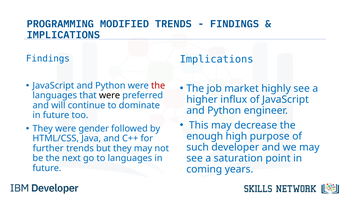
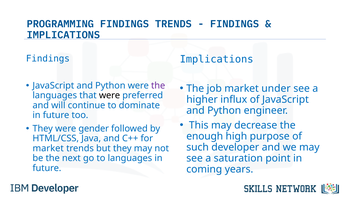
PROGRAMMING MODIFIED: MODIFIED -> FINDINGS
the at (158, 86) colour: red -> purple
highly: highly -> under
further at (48, 148): further -> market
